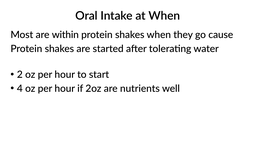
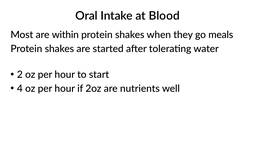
at When: When -> Blood
cause: cause -> meals
